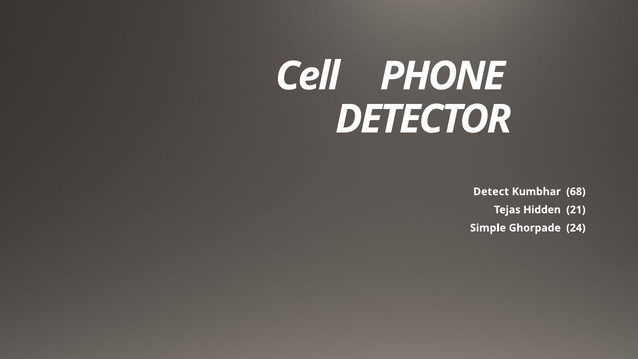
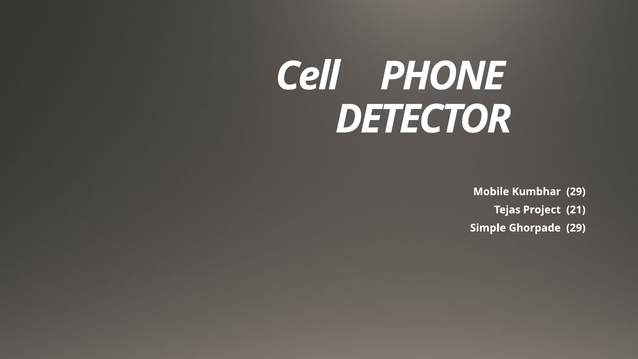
Detect: Detect -> Mobile
Kumbhar 68: 68 -> 29
Hidden: Hidden -> Project
Ghorpade 24: 24 -> 29
